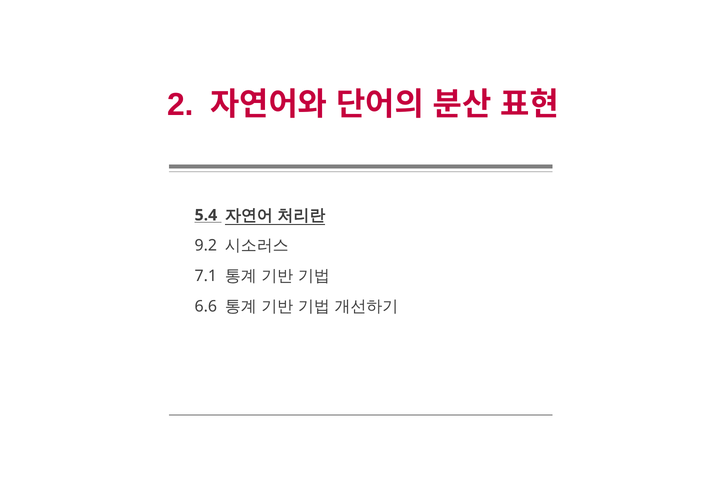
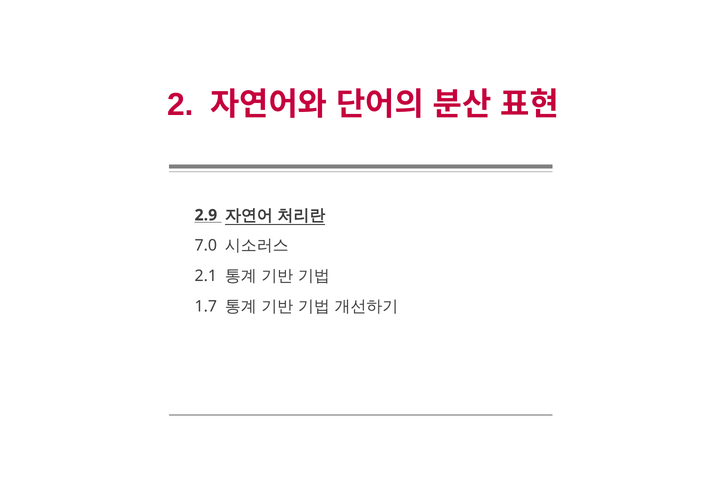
5.4: 5.4 -> 2.9
9.2: 9.2 -> 7.0
7.1: 7.1 -> 2.1
6.6: 6.6 -> 1.7
